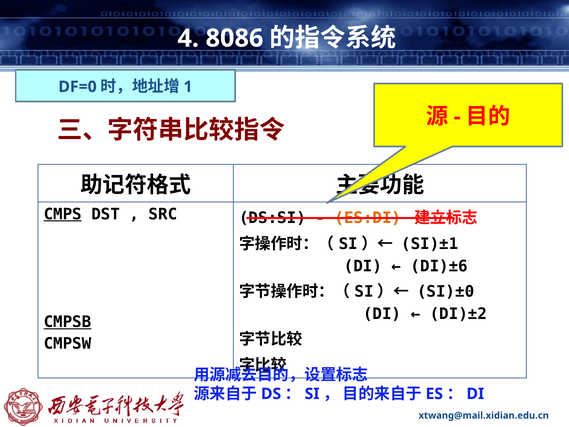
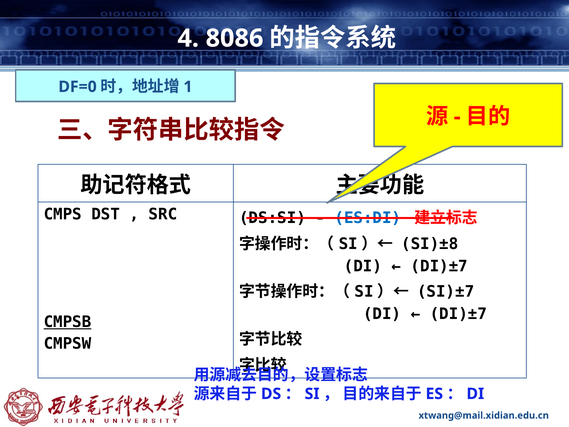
CMPS underline: present -> none
ES:DI colour: orange -> blue
SI)±1: SI)±1 -> SI)±8
DI)±6 at (439, 266): DI)±6 -> DI)±7
SI)±0: SI)±0 -> SI)±7
DI)±2 at (458, 314): DI)±2 -> DI)±7
